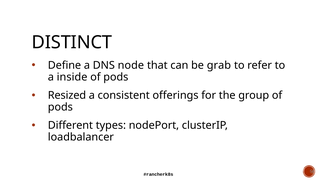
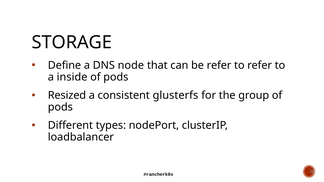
DISTINCT: DISTINCT -> STORAGE
be grab: grab -> refer
offerings: offerings -> glusterfs
